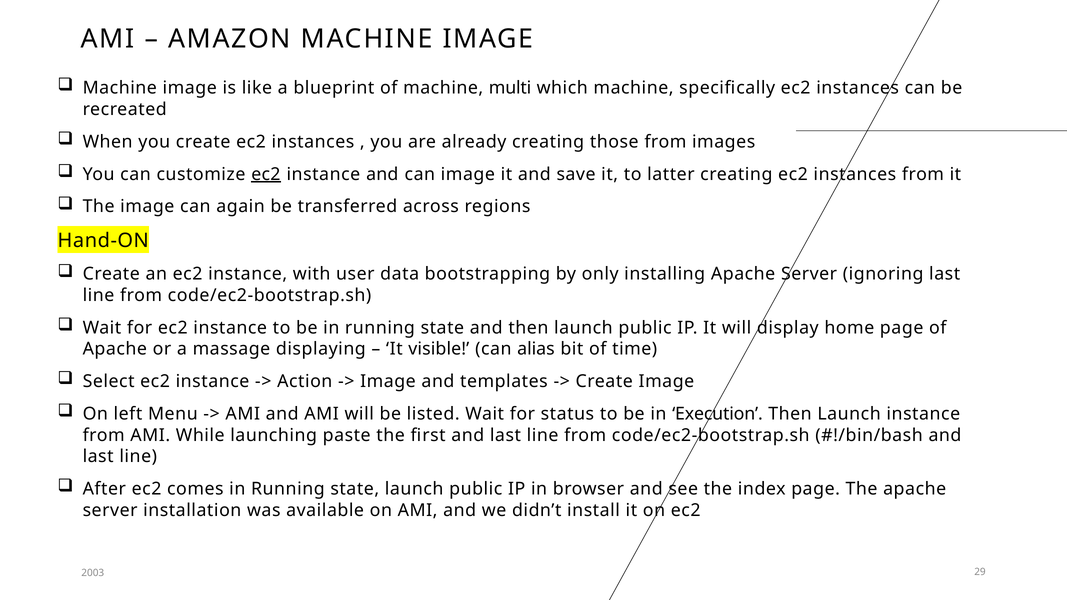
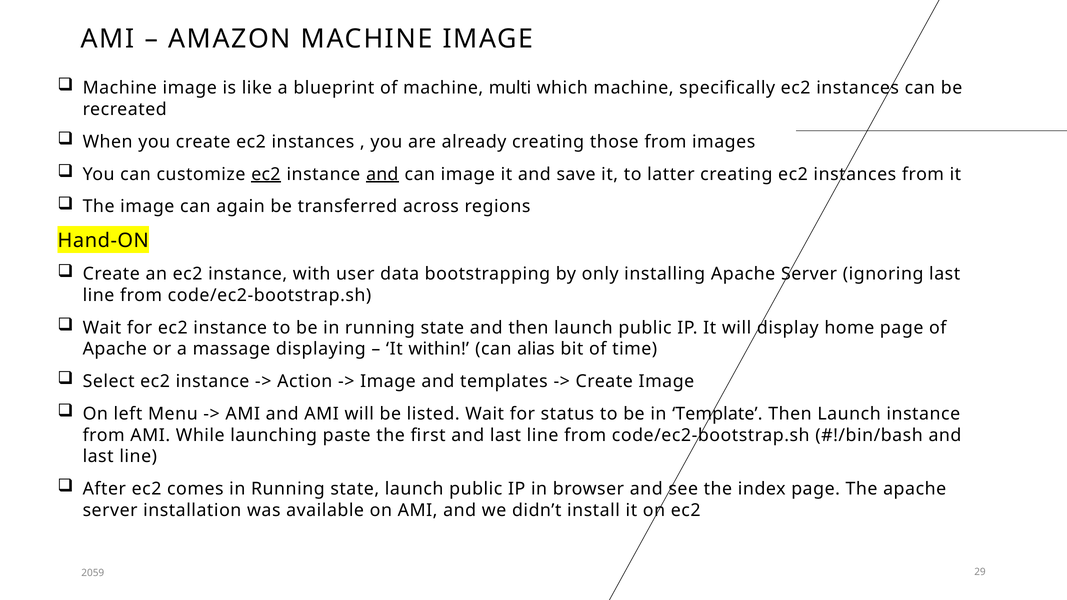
and at (382, 174) underline: none -> present
visible: visible -> within
Execution: Execution -> Template
2003: 2003 -> 2059
